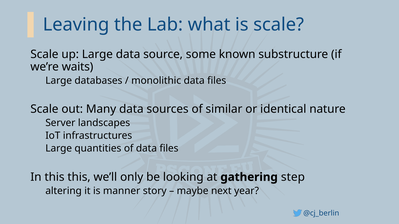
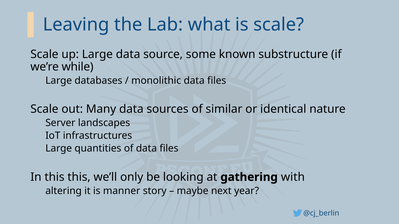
waits: waits -> while
step: step -> with
